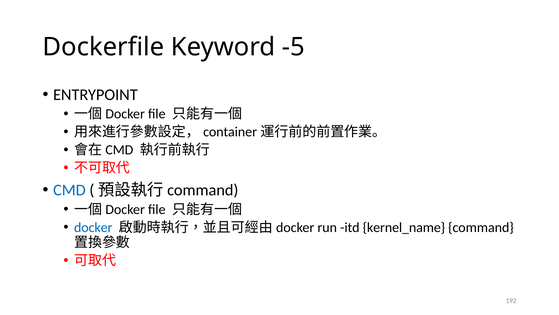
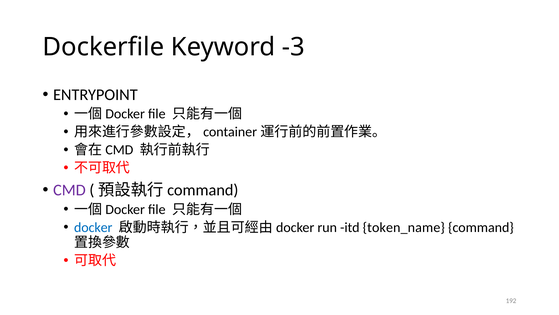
-5: -5 -> -3
CMD colour: blue -> purple
kernel_name: kernel_name -> token_name
